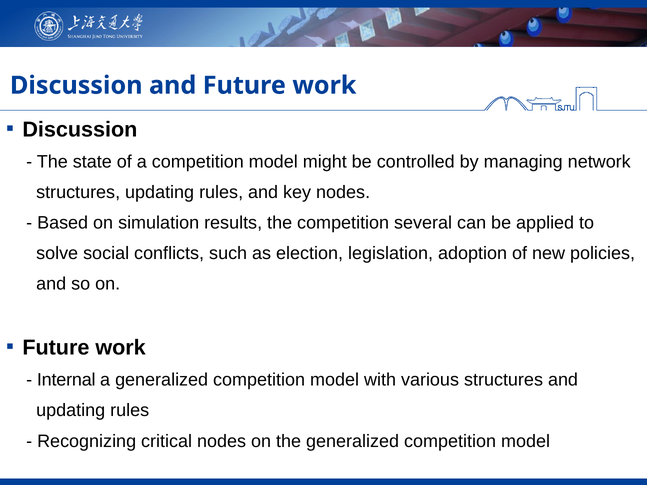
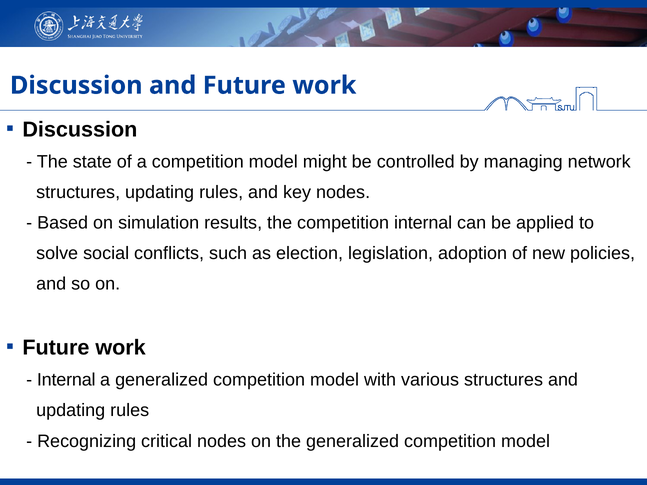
competition several: several -> internal
